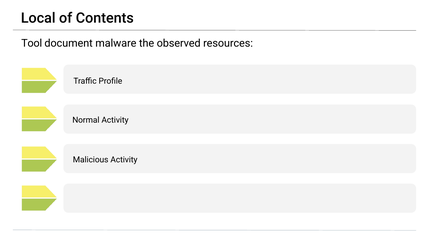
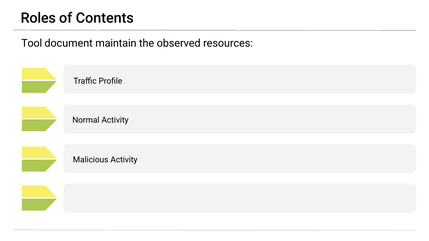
Local: Local -> Roles
malware: malware -> maintain
